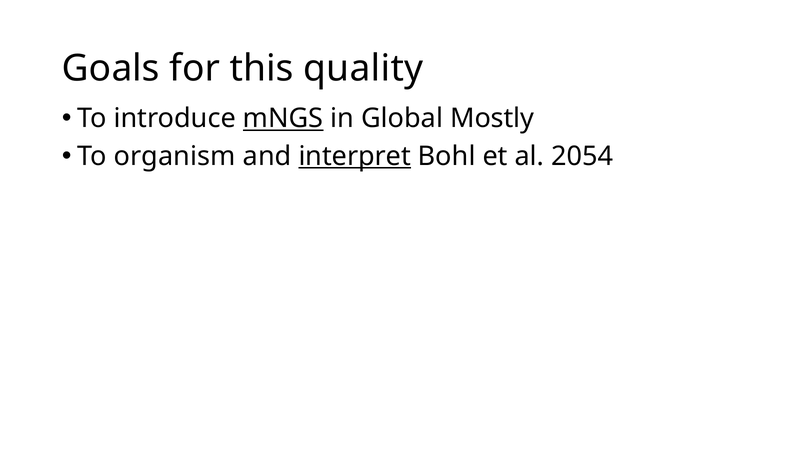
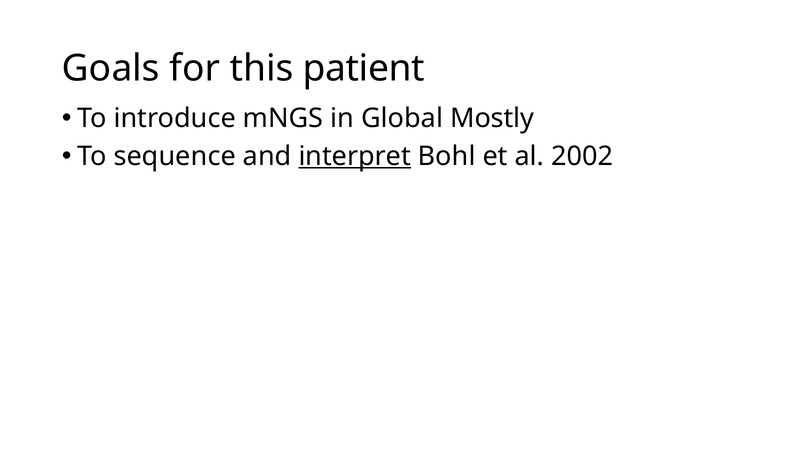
quality: quality -> patient
mNGS underline: present -> none
organism: organism -> sequence
2054: 2054 -> 2002
